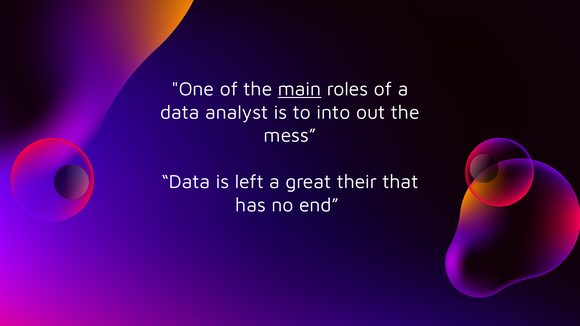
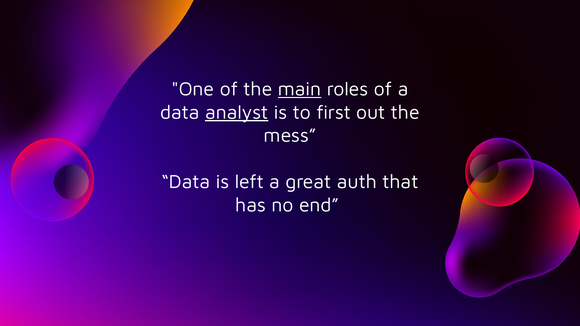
analyst underline: none -> present
into: into -> first
their: their -> auth
